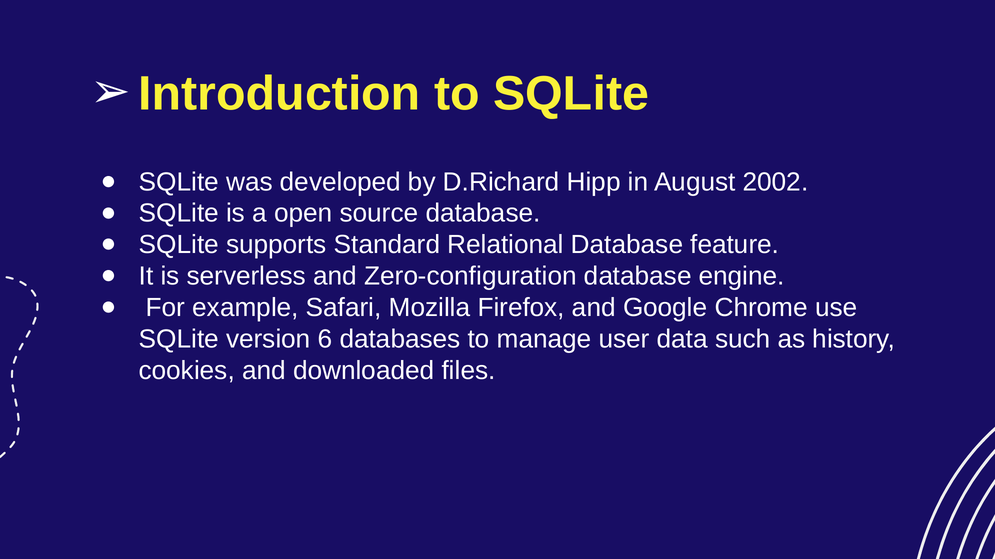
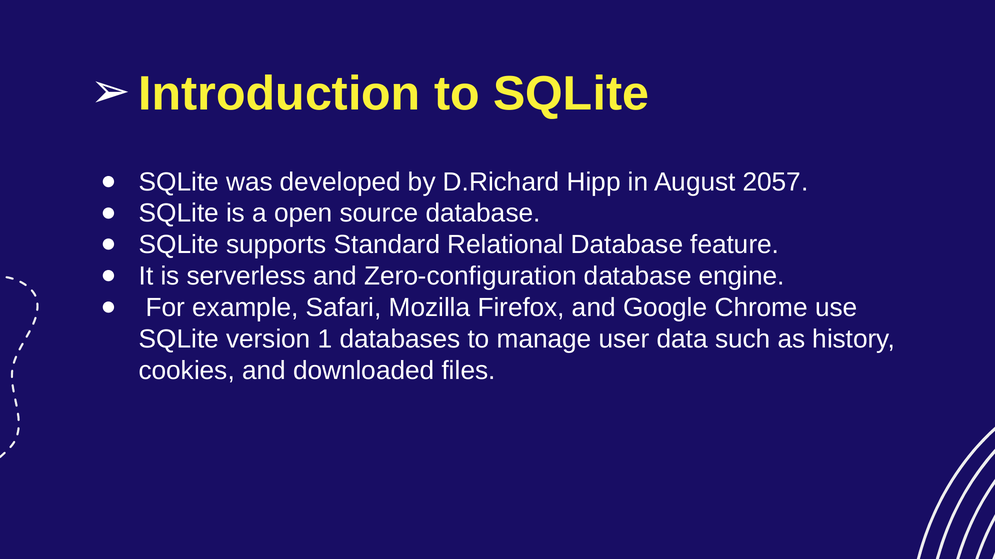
2002: 2002 -> 2057
6: 6 -> 1
